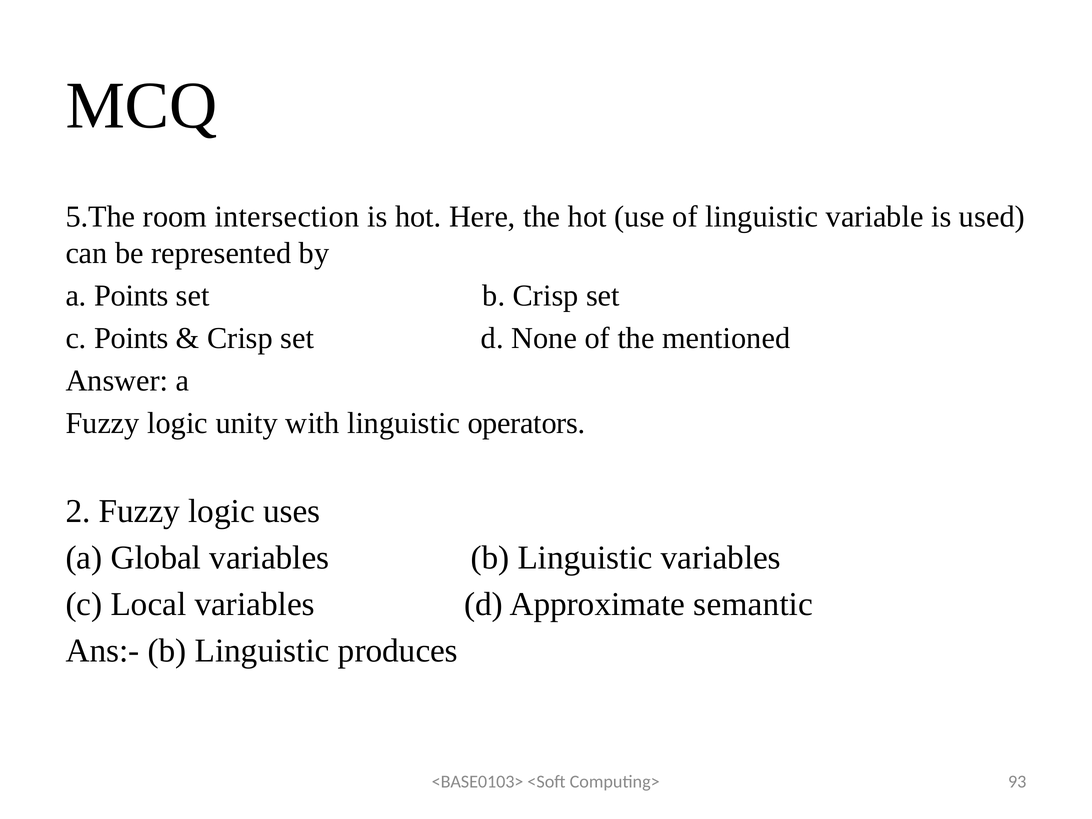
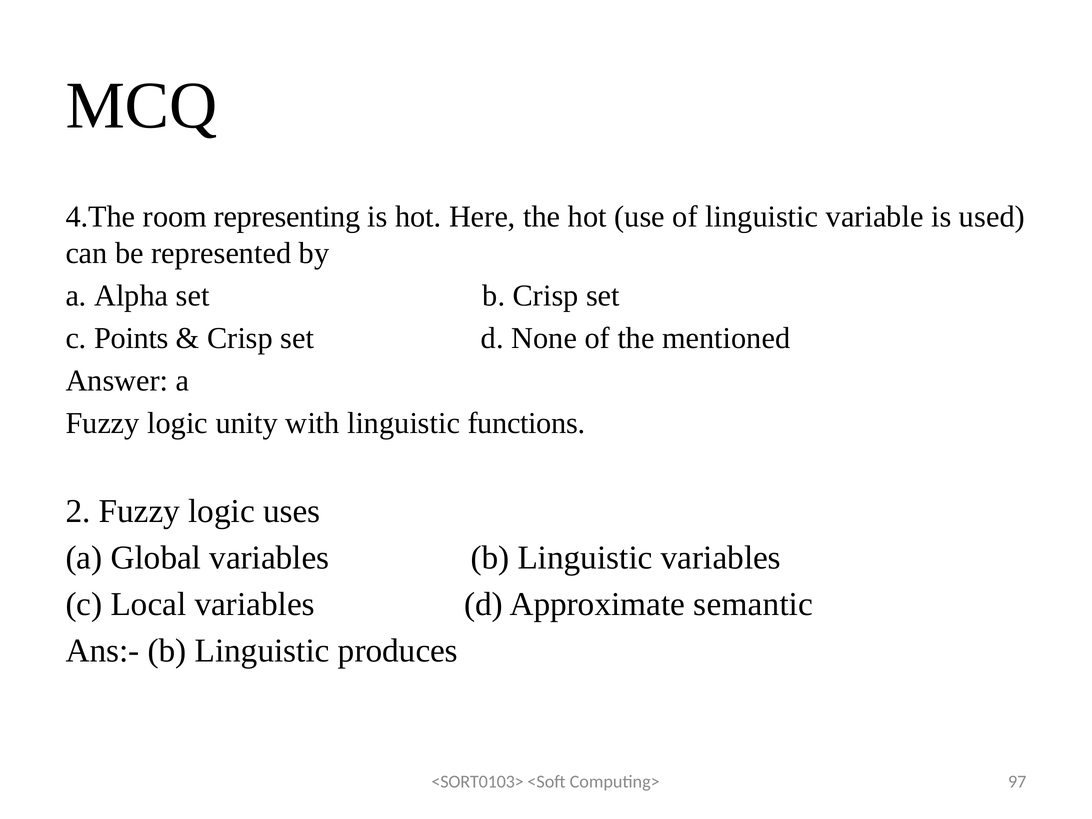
5.The: 5.The -> 4.The
intersection: intersection -> representing
a Points: Points -> Alpha
operators: operators -> functions
<BASE0103>: <BASE0103> -> <SORT0103>
93: 93 -> 97
